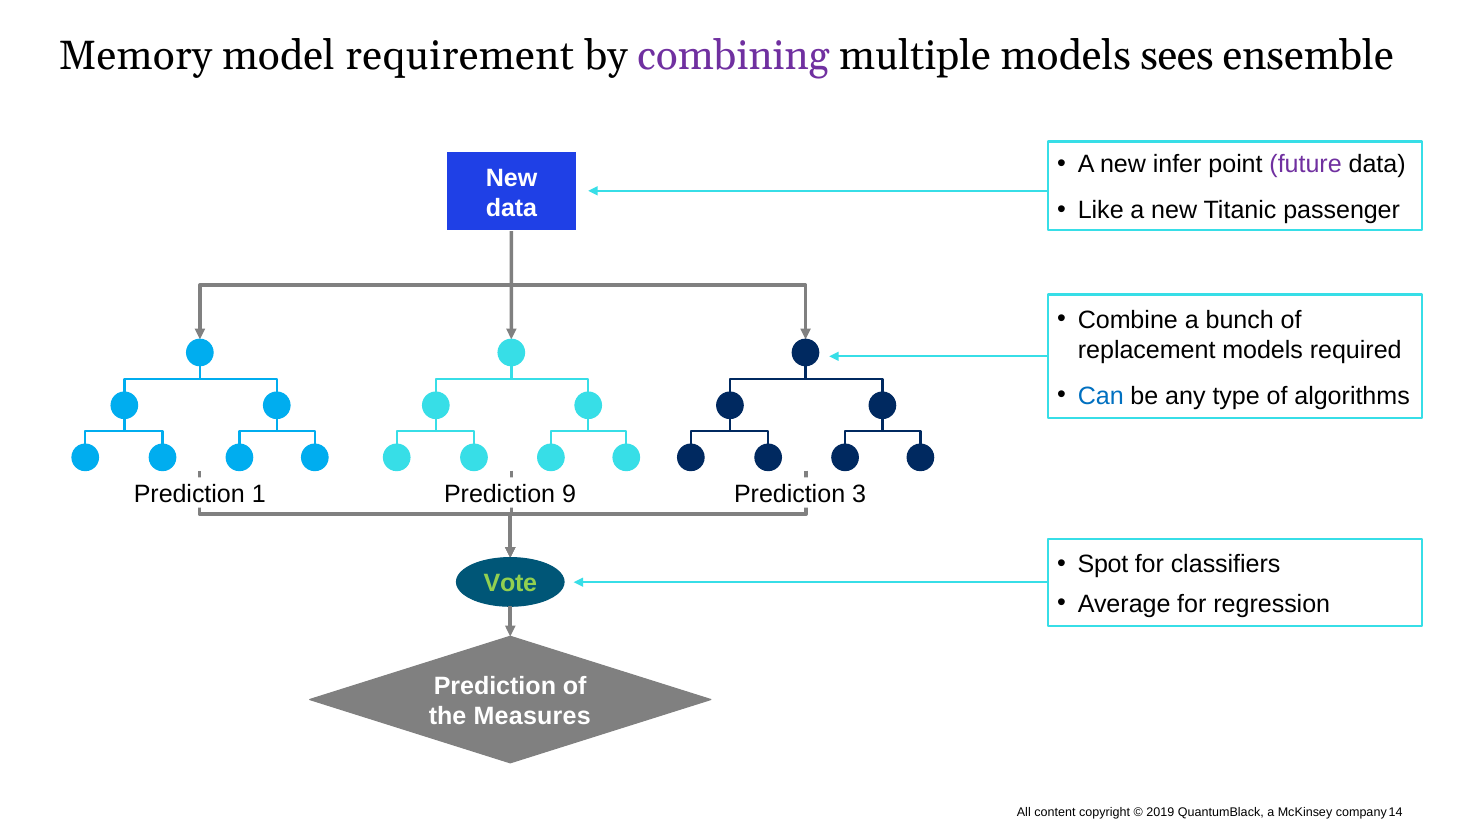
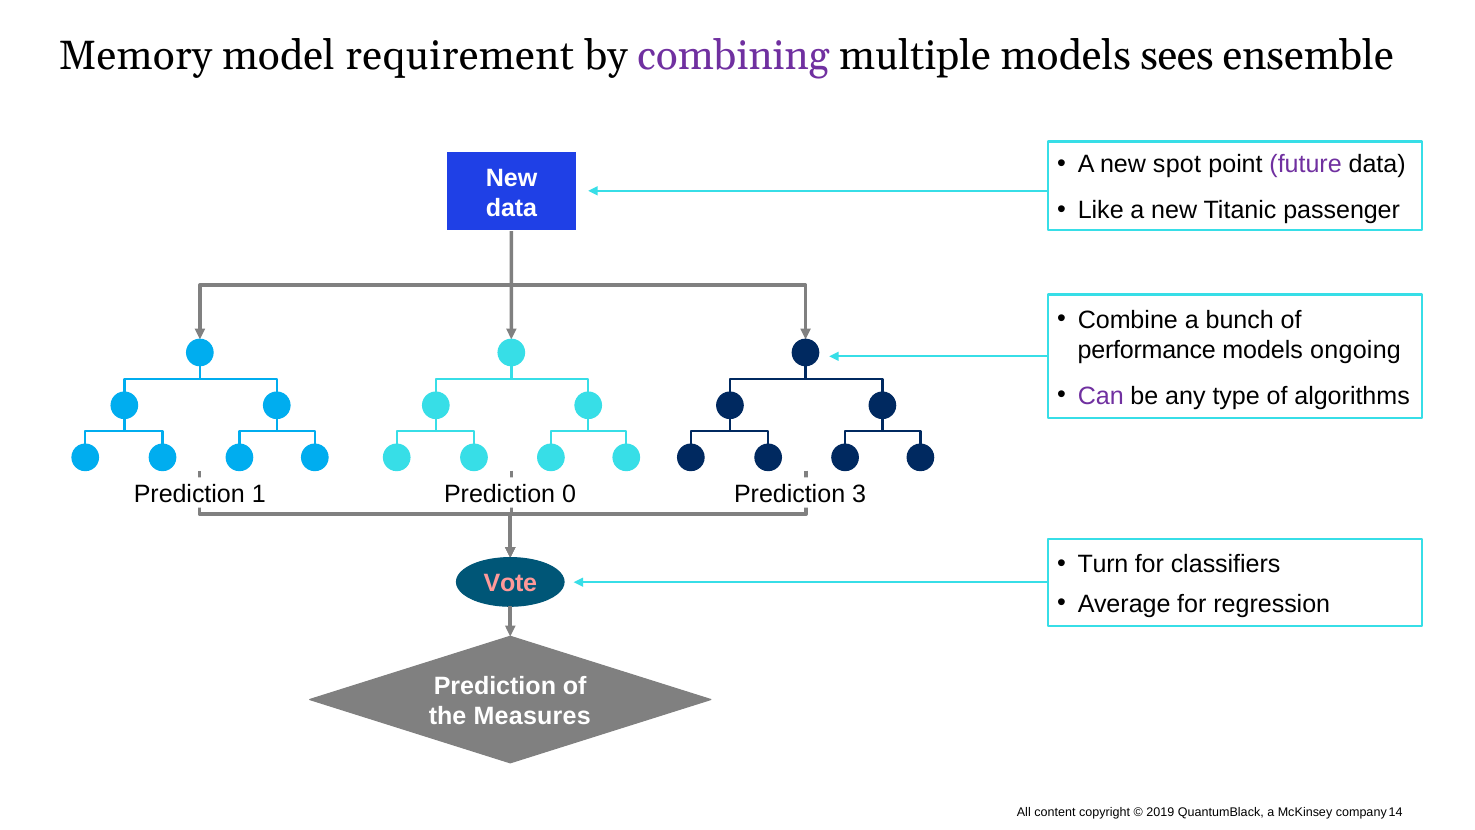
infer: infer -> spot
replacement: replacement -> performance
required: required -> ongoing
Can colour: blue -> purple
9: 9 -> 0
Spot: Spot -> Turn
Vote colour: light green -> pink
